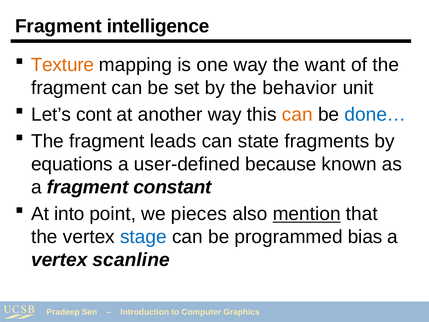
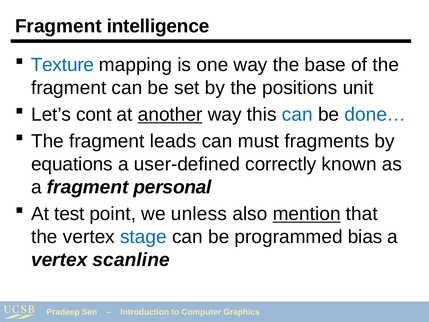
Texture colour: orange -> blue
want: want -> base
behavior: behavior -> positions
another underline: none -> present
can at (297, 115) colour: orange -> blue
state: state -> must
because: because -> correctly
constant: constant -> personal
into: into -> test
pieces: pieces -> unless
